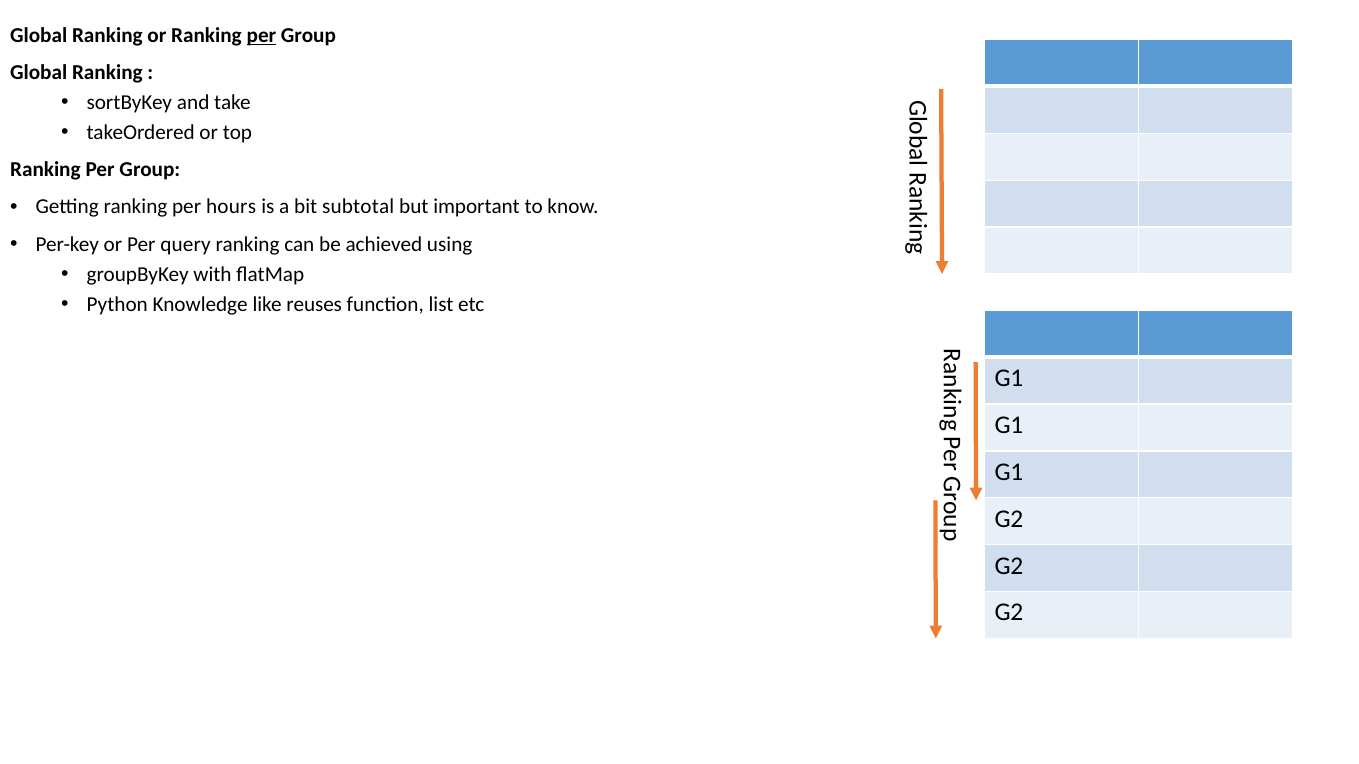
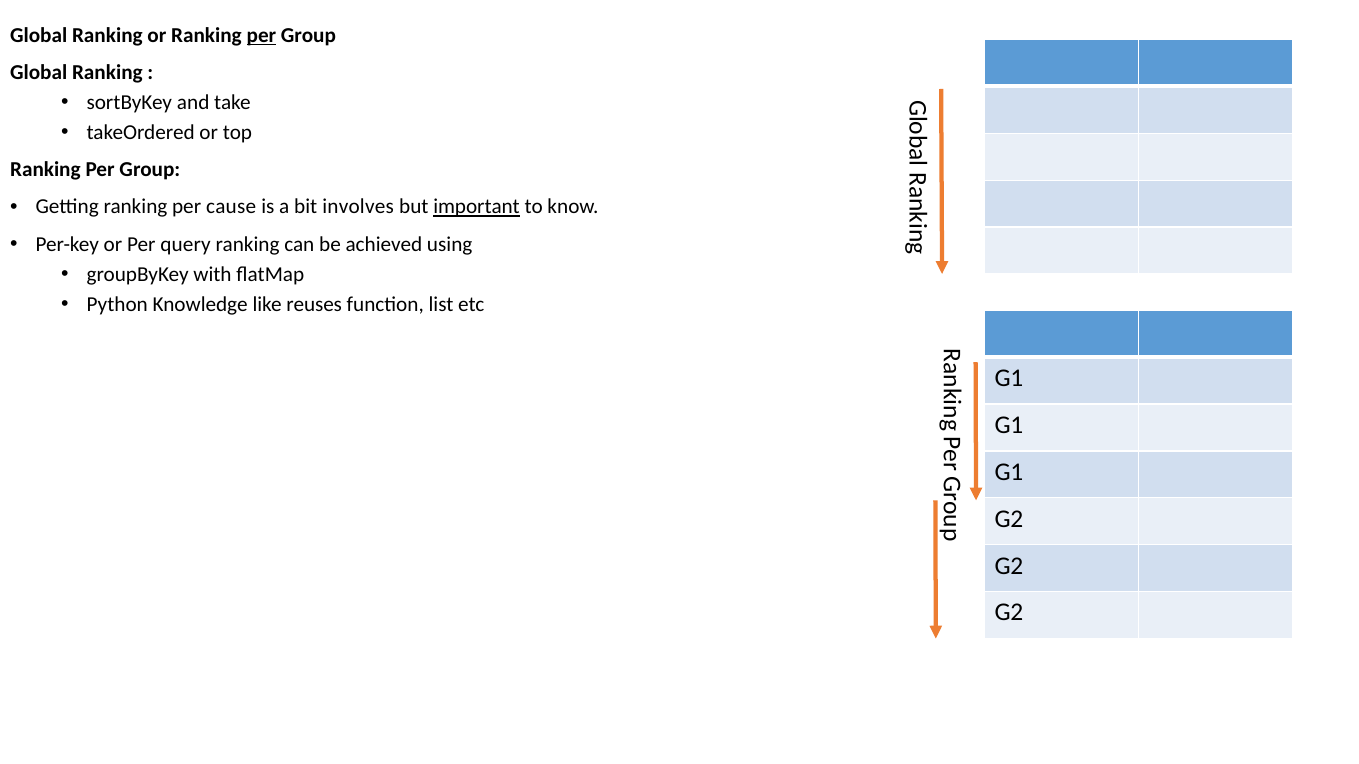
hours: hours -> cause
subtotal: subtotal -> involves
important underline: none -> present
